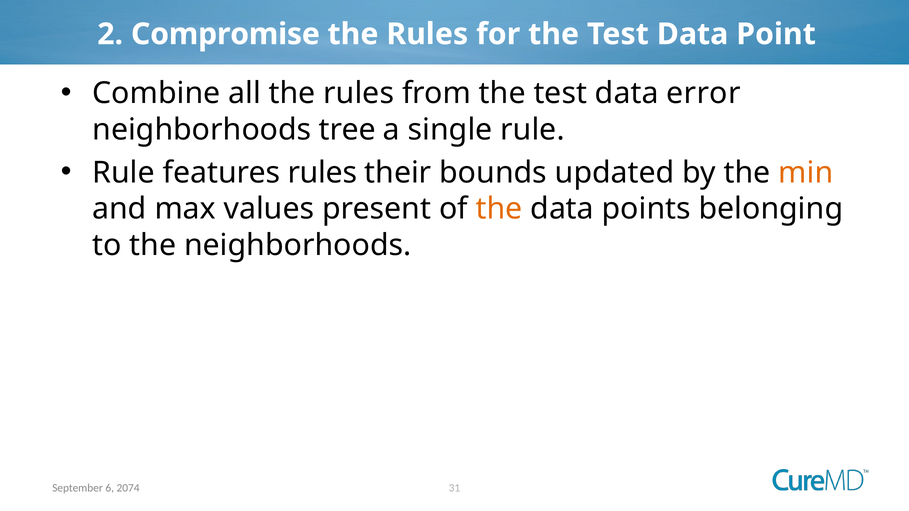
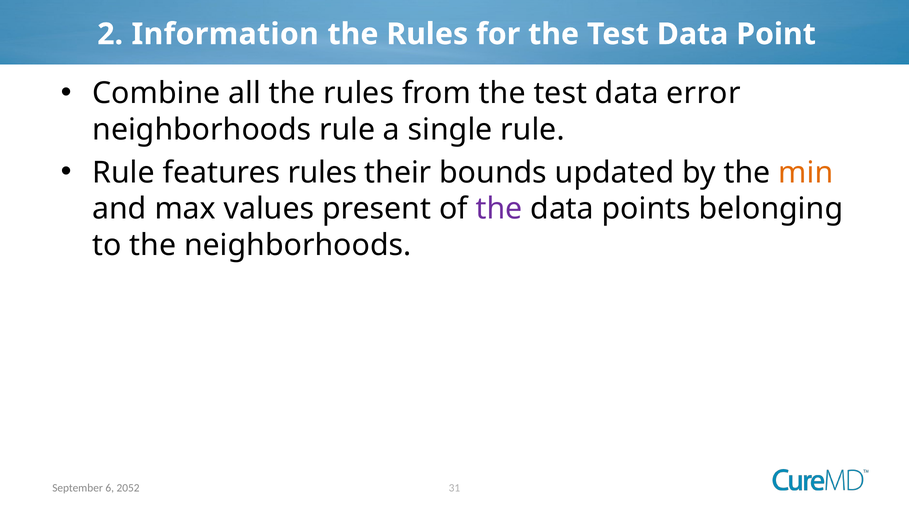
Compromise: Compromise -> Information
neighborhoods tree: tree -> rule
the at (499, 209) colour: orange -> purple
2074: 2074 -> 2052
